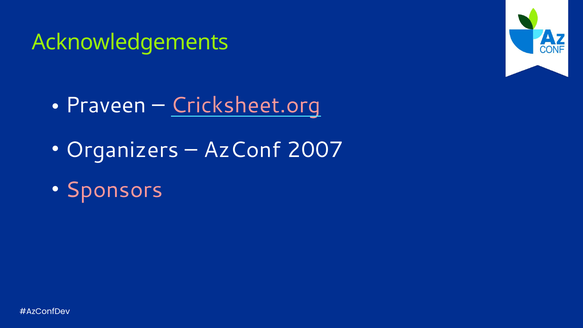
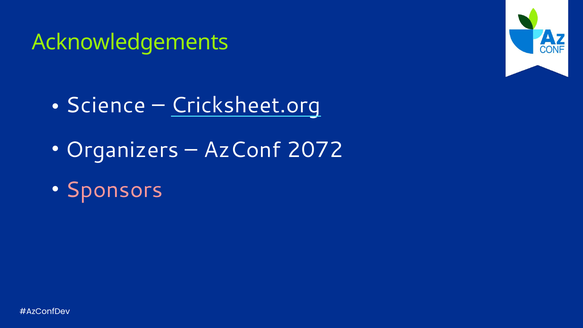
Praveen: Praveen -> Science
Cricksheet.org colour: pink -> white
2007: 2007 -> 2072
